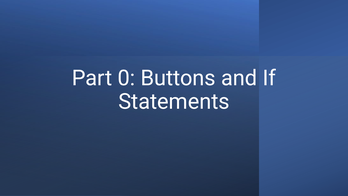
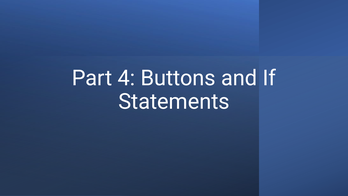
0: 0 -> 4
